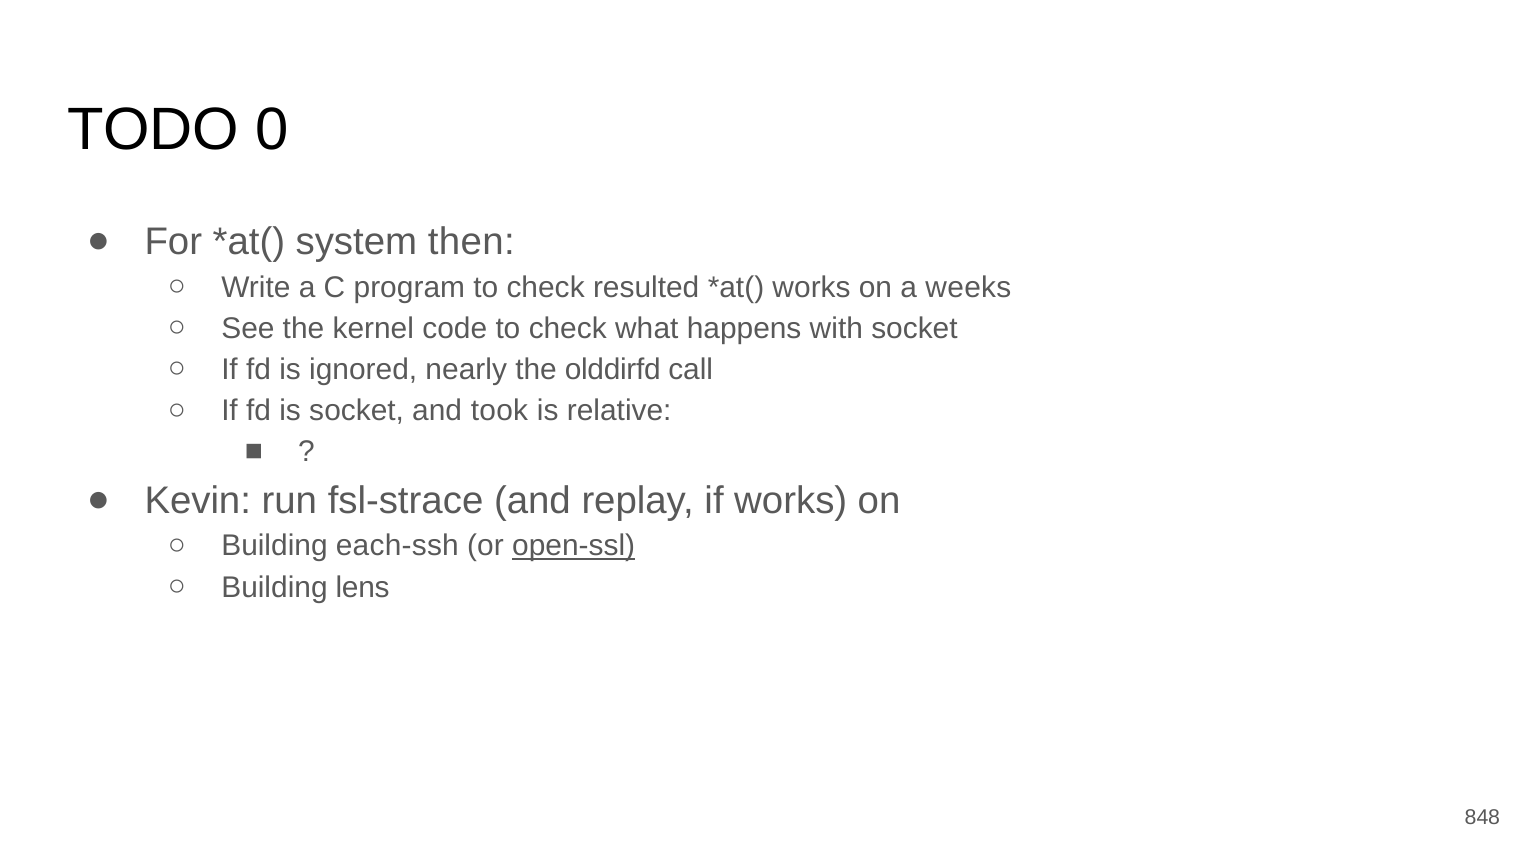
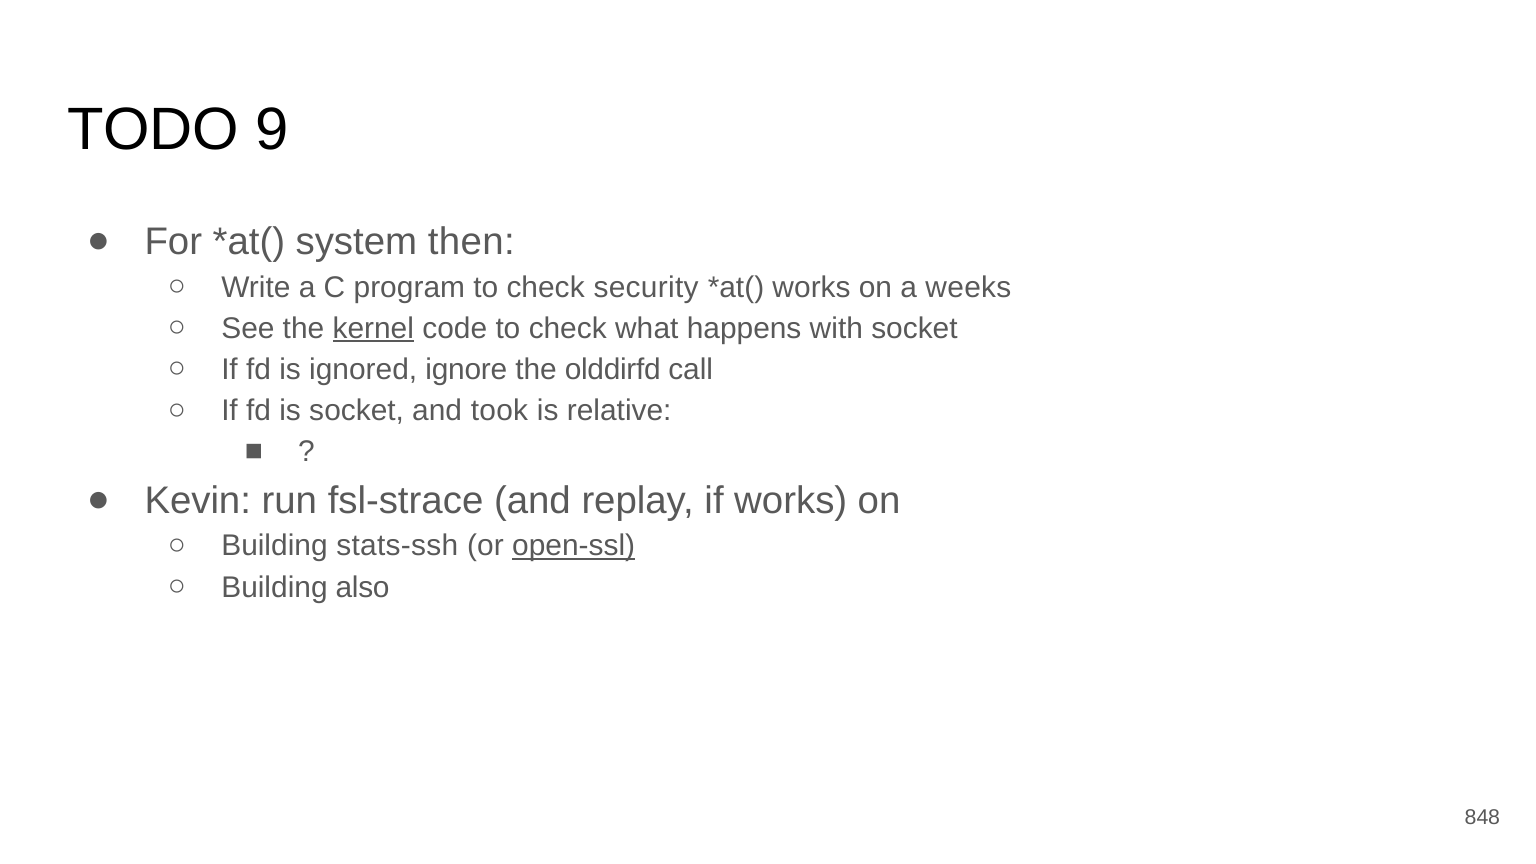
0: 0 -> 9
resulted: resulted -> security
kernel underline: none -> present
nearly: nearly -> ignore
each-ssh: each-ssh -> stats-ssh
lens: lens -> also
